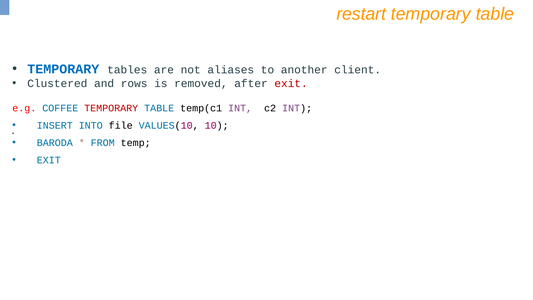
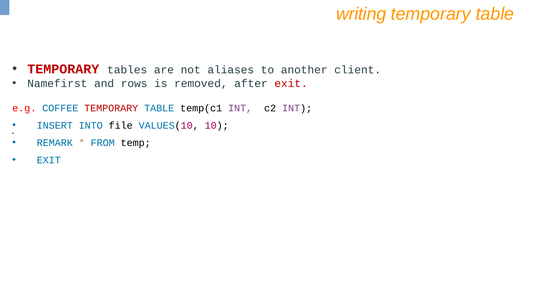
restart: restart -> writing
TEMPORARY at (63, 69) colour: blue -> red
Clustered: Clustered -> Namefirst
BARODA: BARODA -> REMARK
